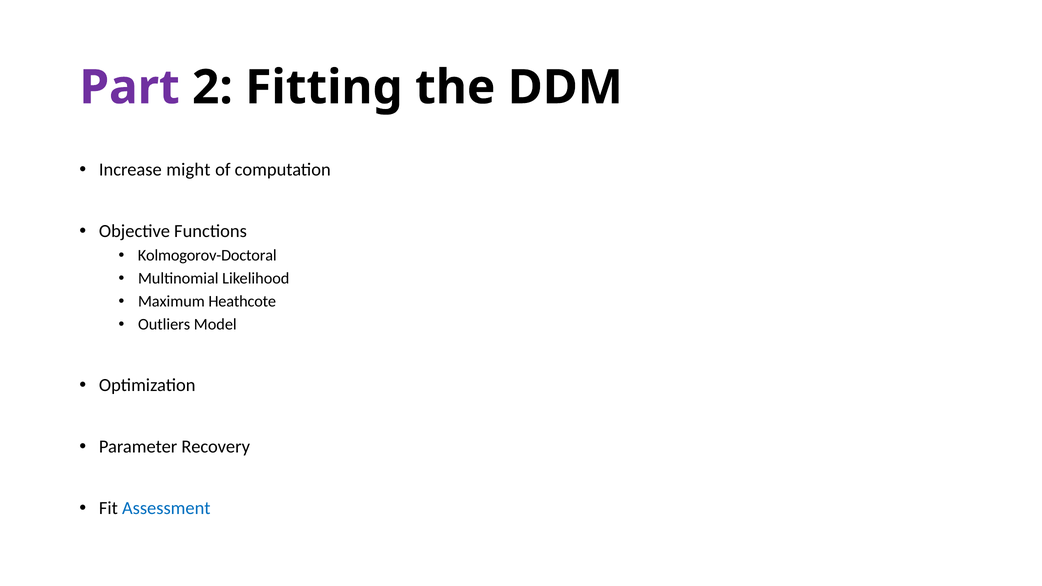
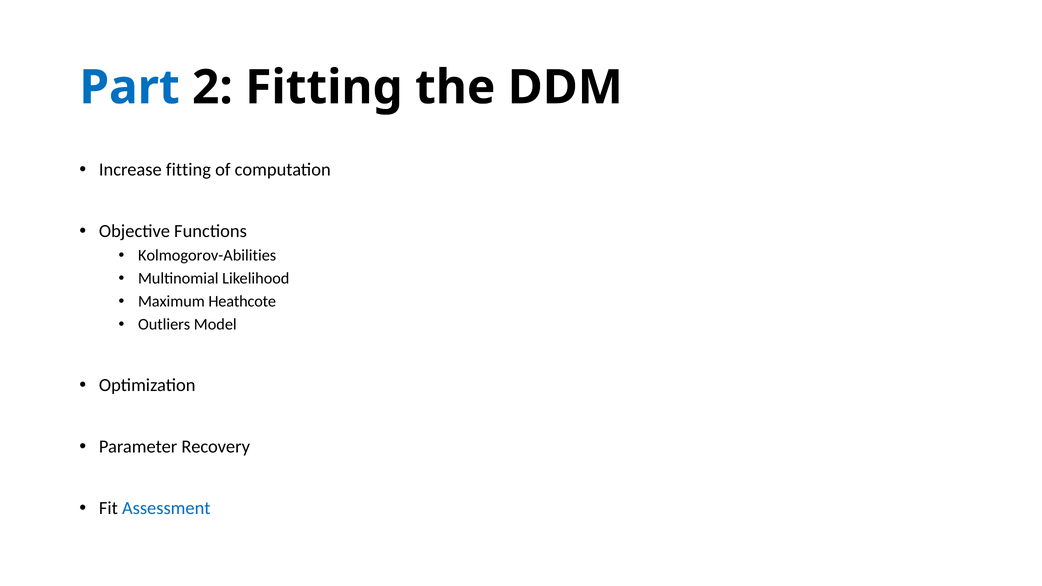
Part colour: purple -> blue
Increase might: might -> fitting
Kolmogorov-Doctoral: Kolmogorov-Doctoral -> Kolmogorov-Abilities
